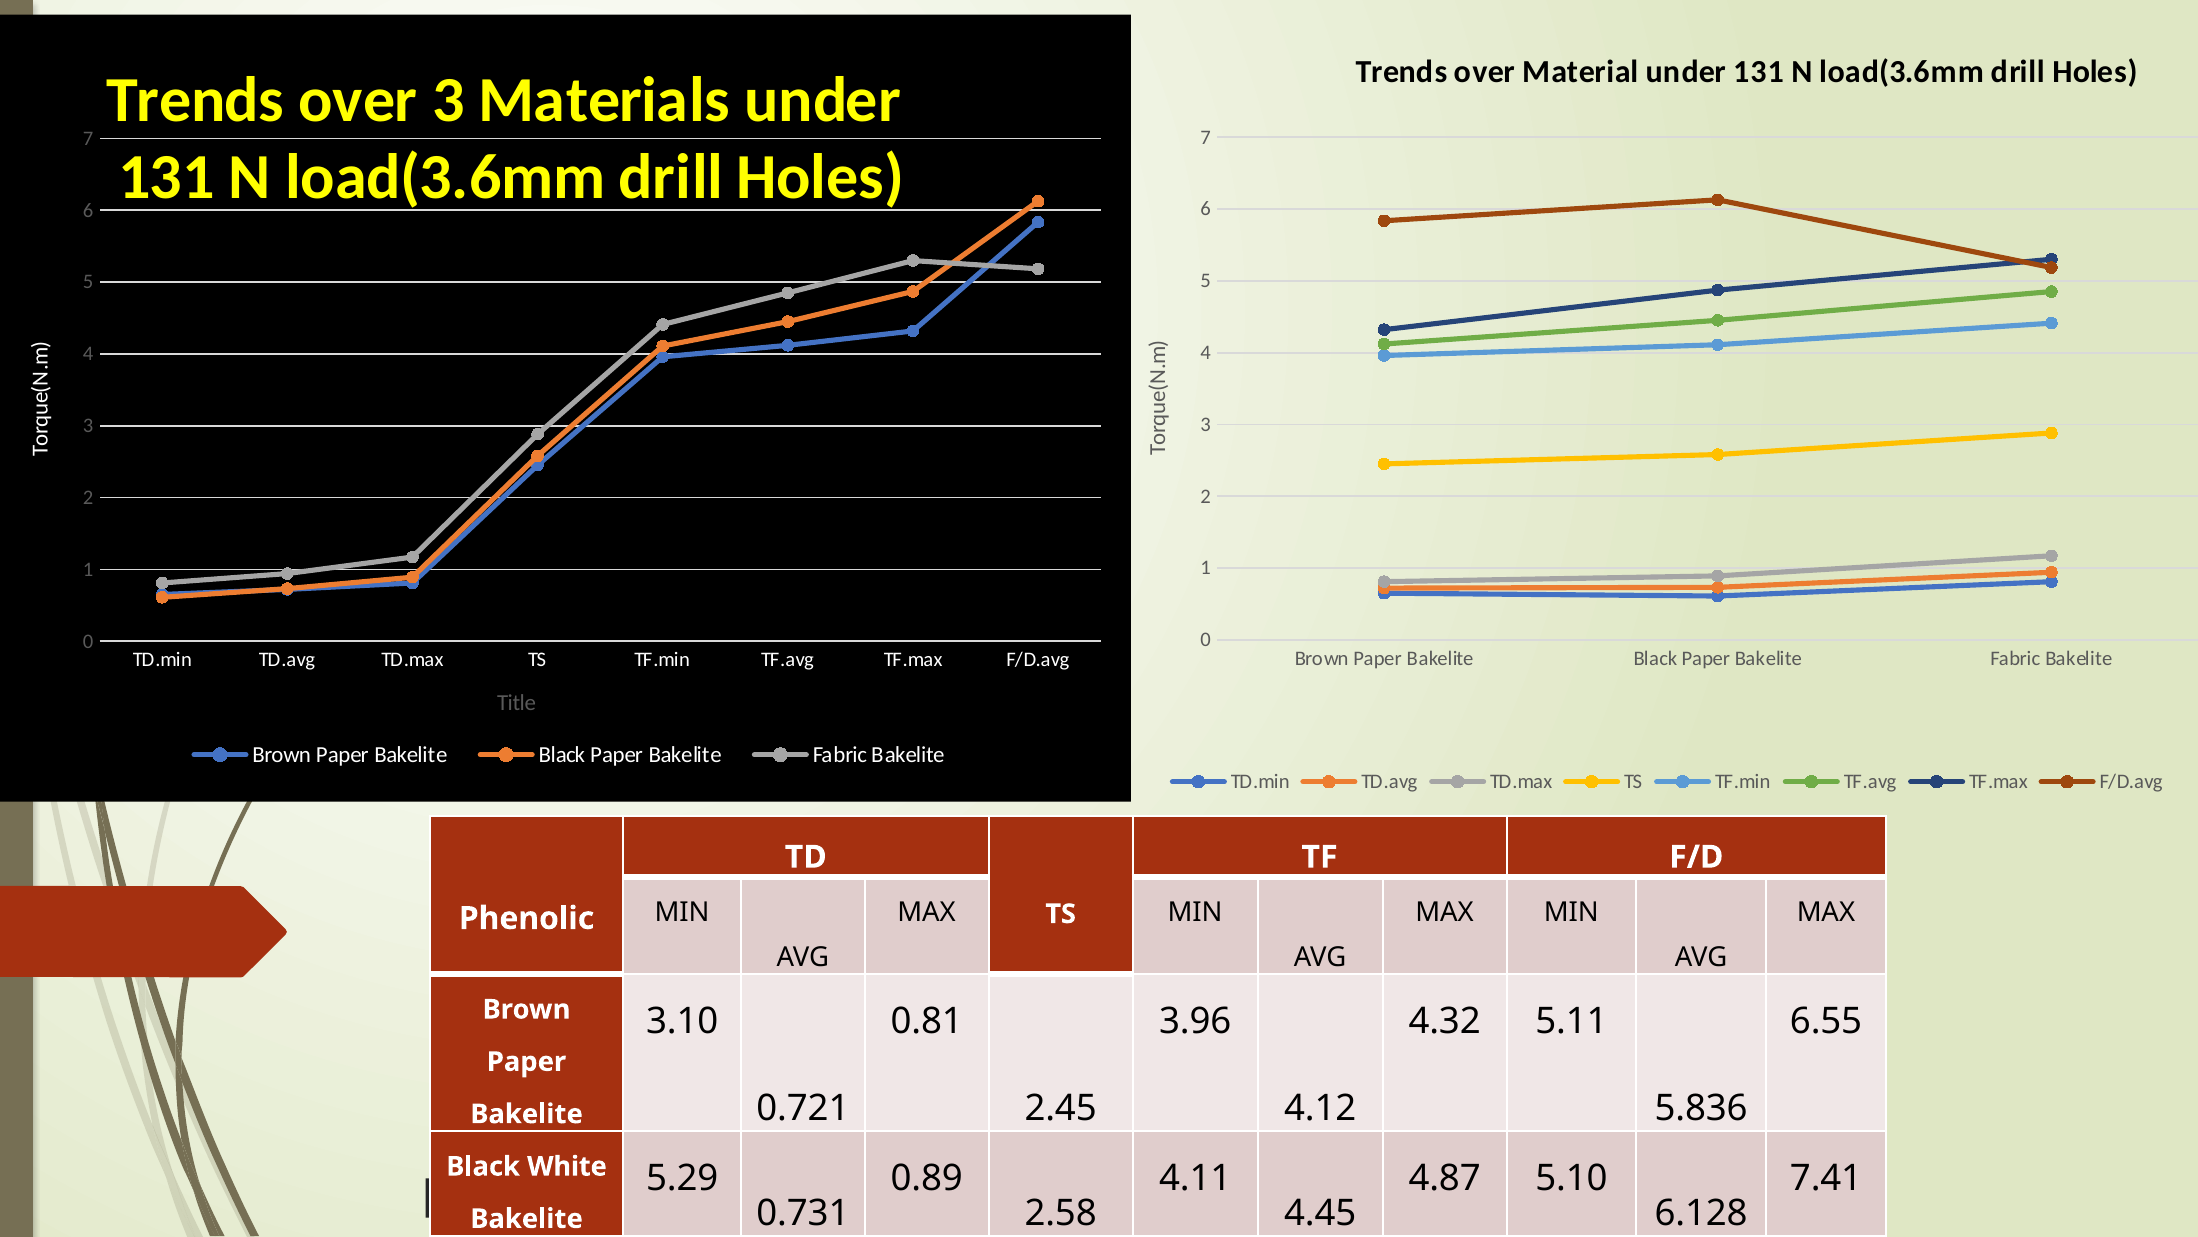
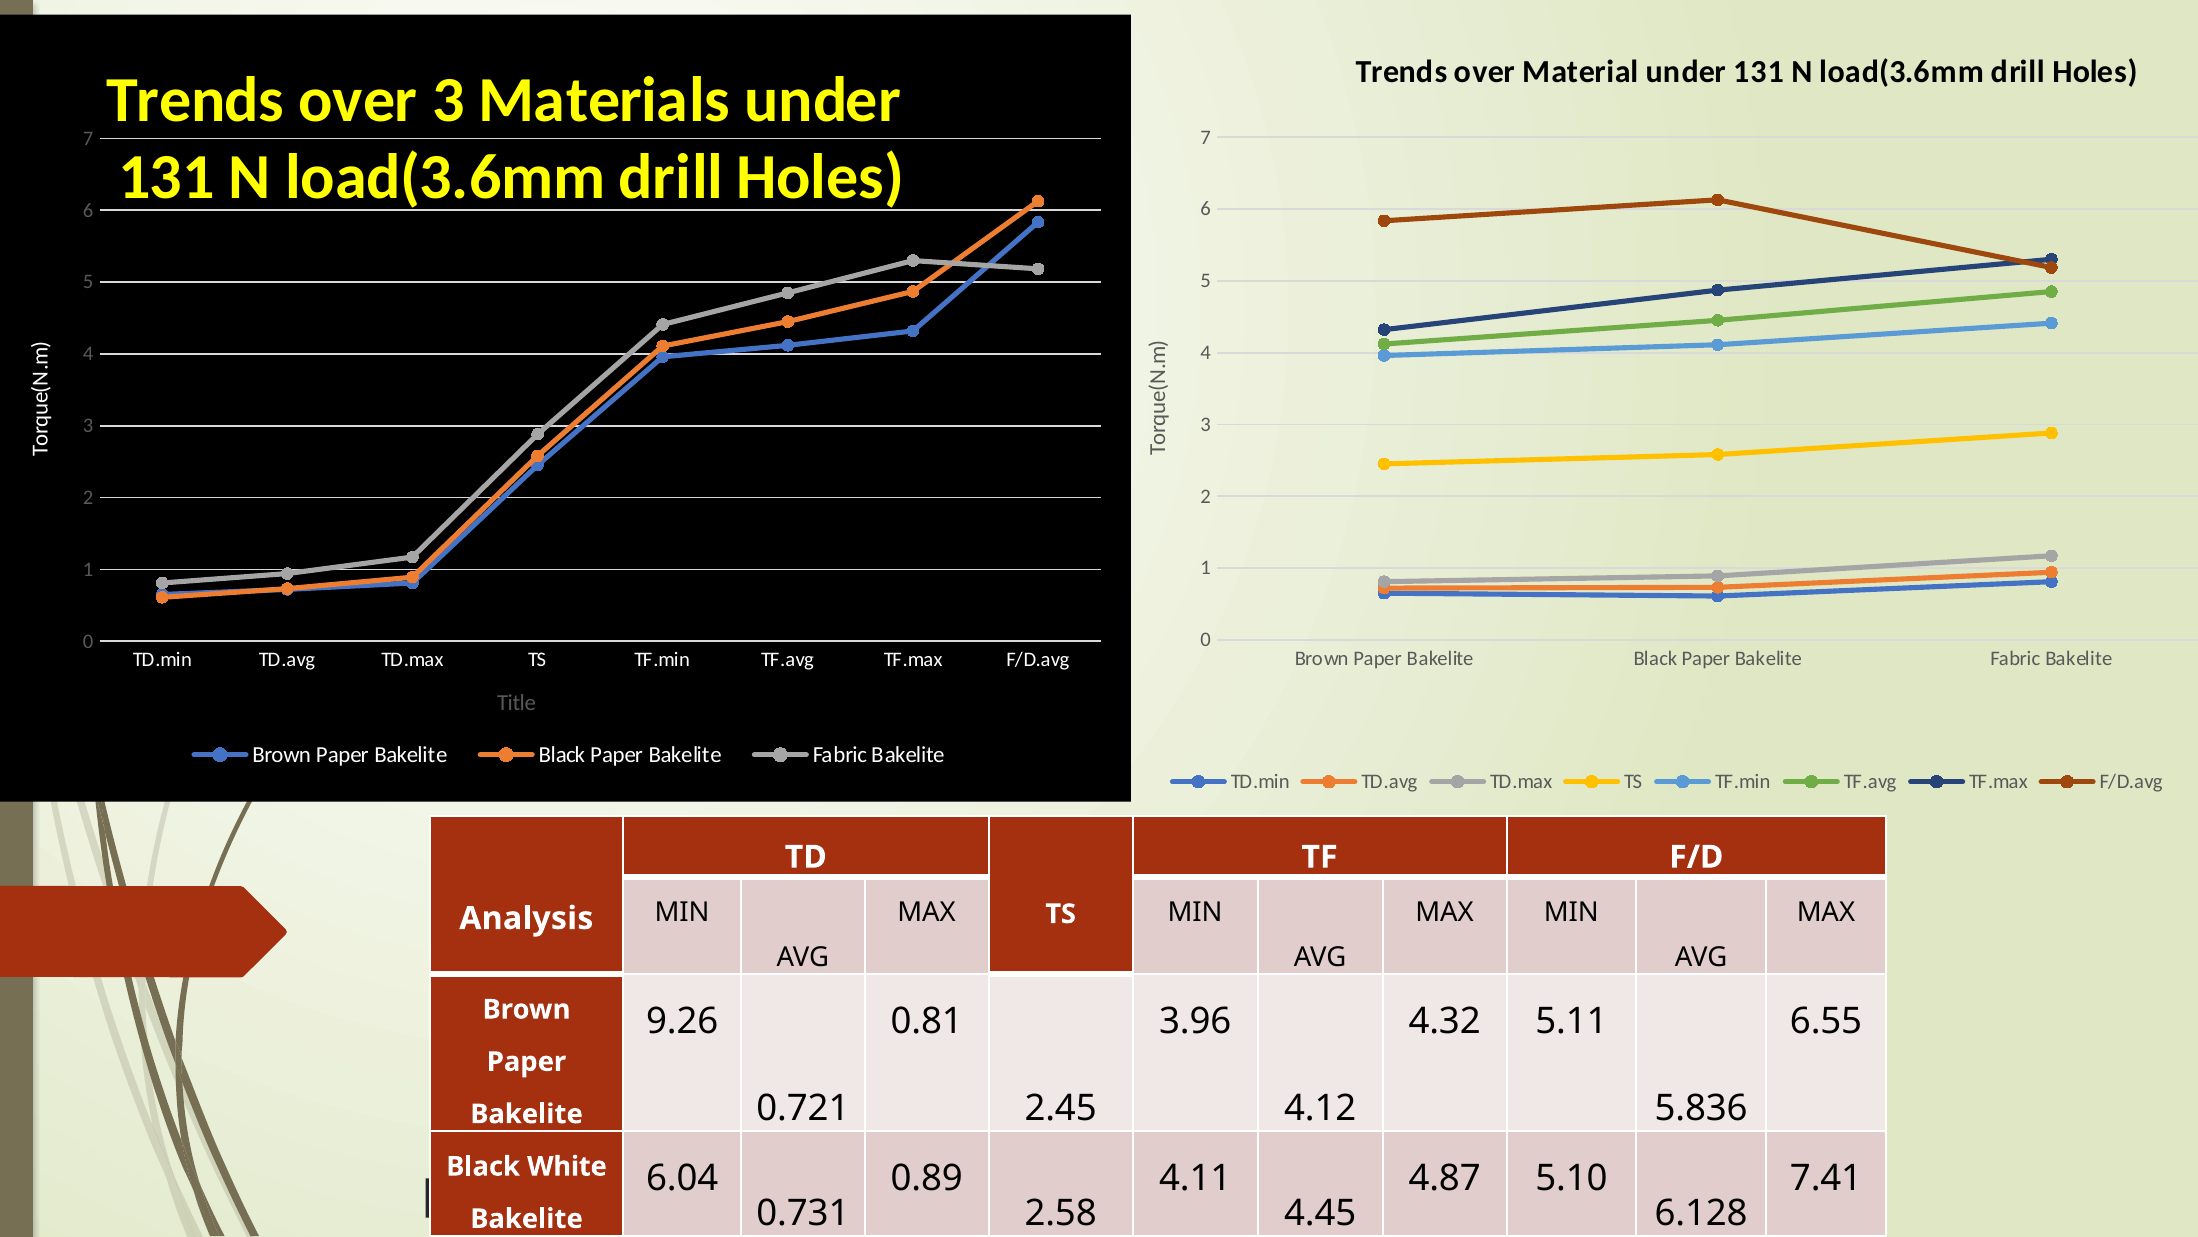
Phenolic: Phenolic -> Analysis
3.10: 3.10 -> 9.26
5.29: 5.29 -> 6.04
